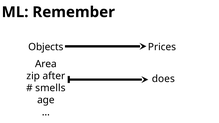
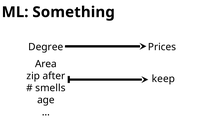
Remember: Remember -> Something
Objects: Objects -> Degree
does: does -> keep
